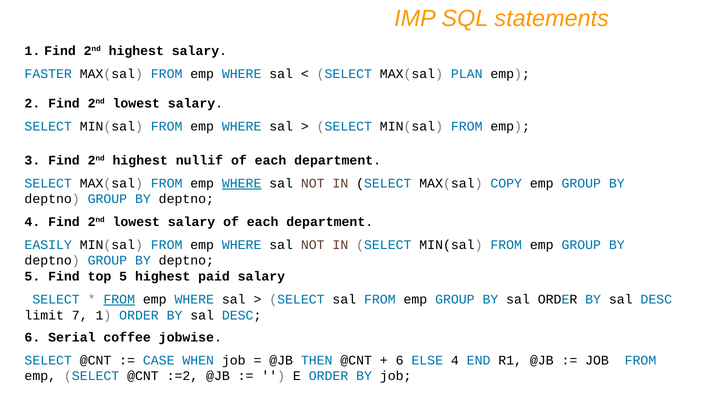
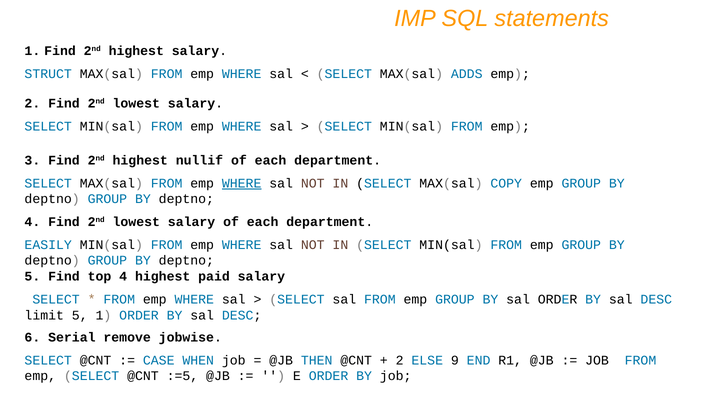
FASTER: FASTER -> STRUCT
PLAN: PLAN -> ADDS
top 5: 5 -> 4
FROM at (119, 299) underline: present -> none
limit 7: 7 -> 5
coffee: coffee -> remove
6 at (400, 360): 6 -> 2
ELSE 4: 4 -> 9
:=2: :=2 -> :=5
